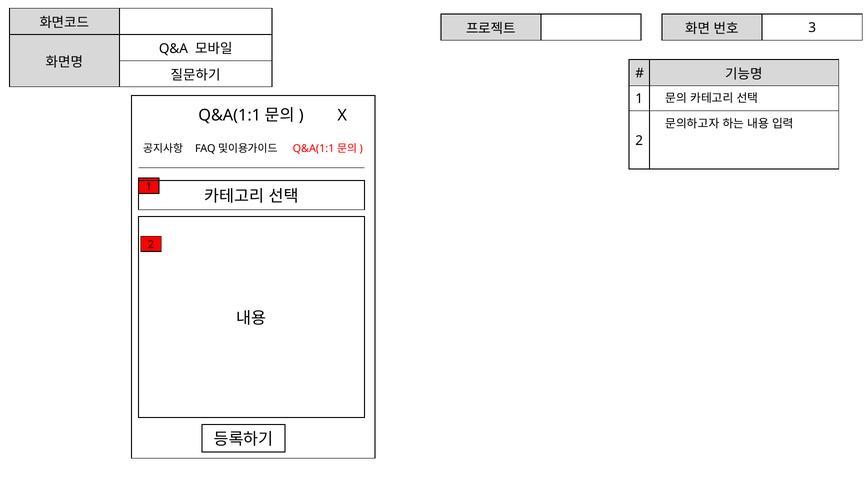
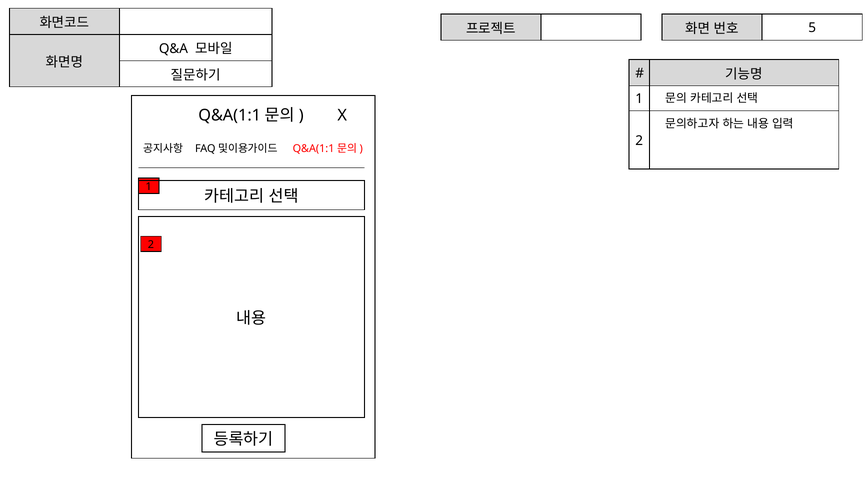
3: 3 -> 5
